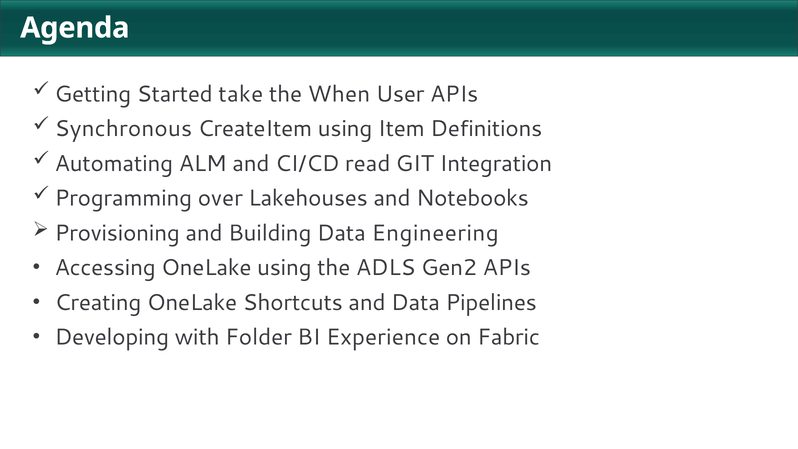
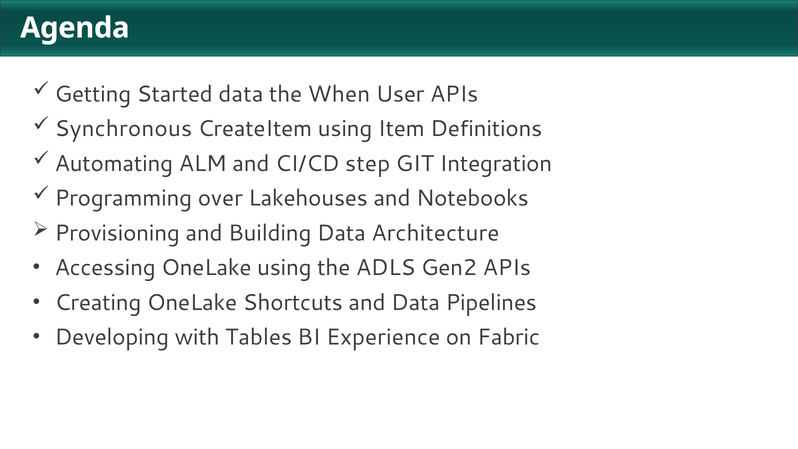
Started take: take -> data
read: read -> step
Engineering: Engineering -> Architecture
Folder: Folder -> Tables
